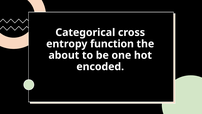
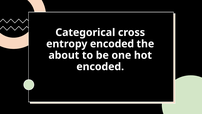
entropy function: function -> encoded
